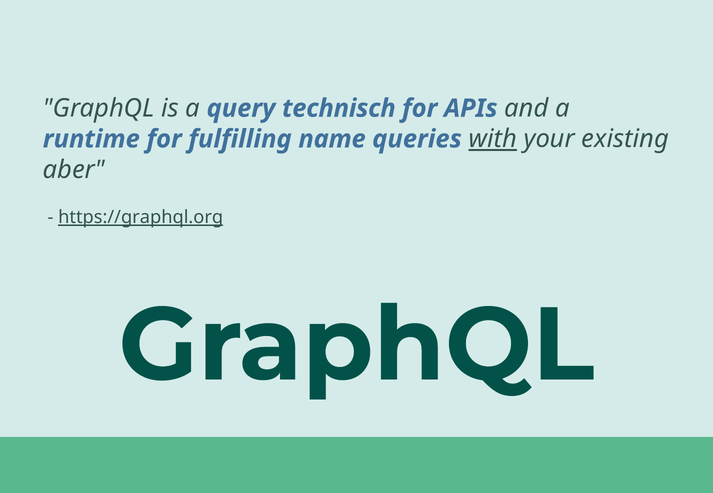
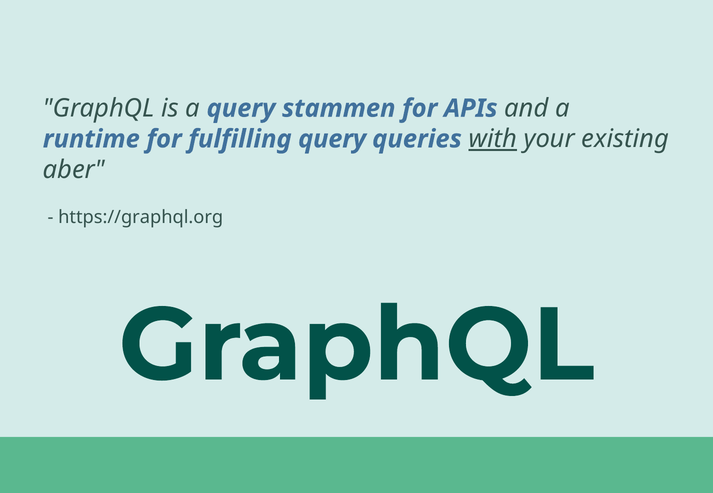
technisch: technisch -> stammen
fulfilling name: name -> query
https://graphql.org underline: present -> none
